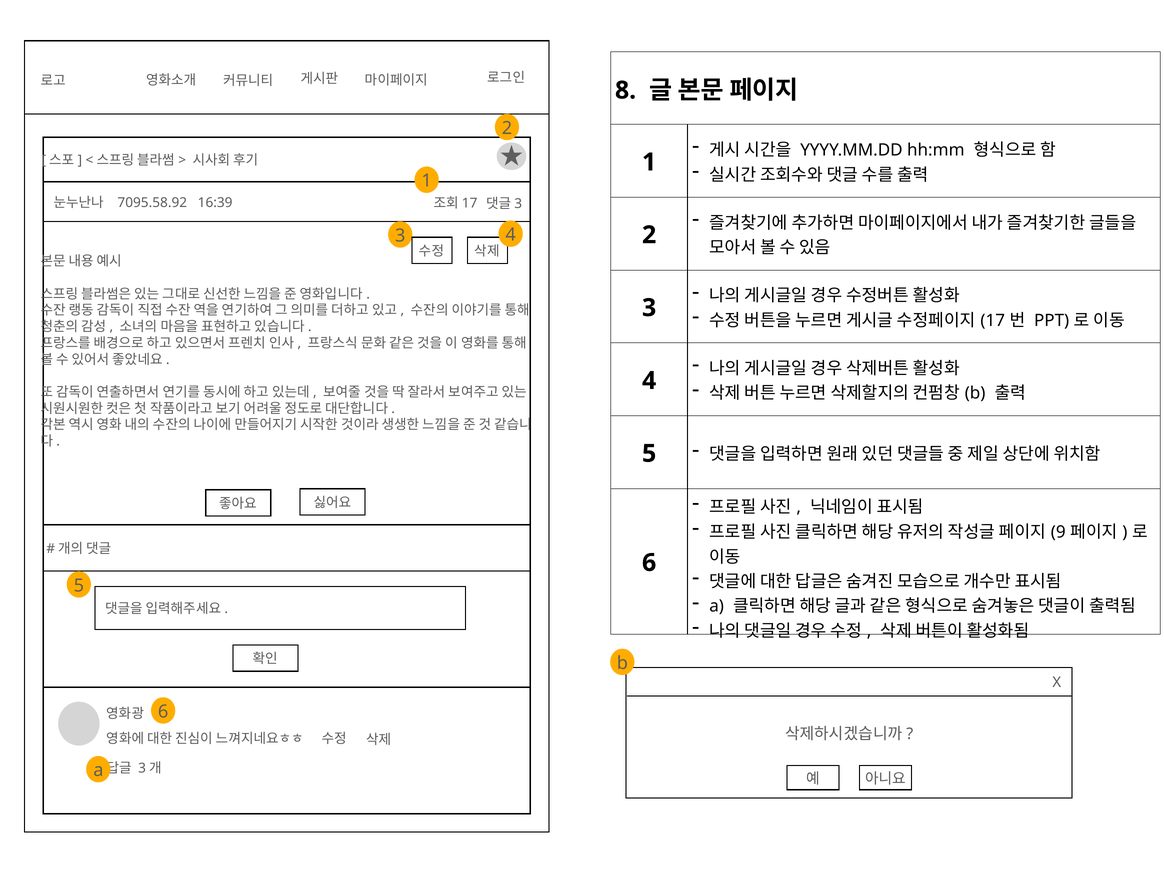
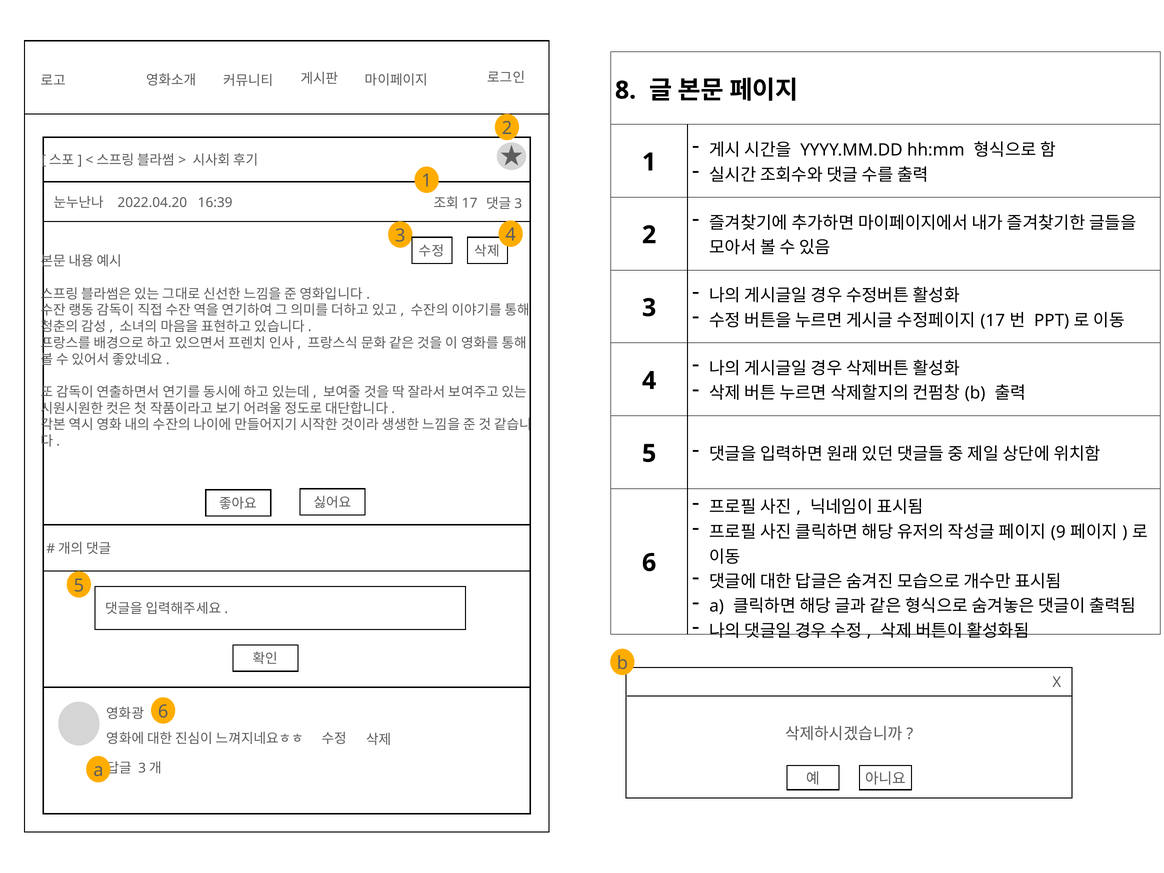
7095.58.92: 7095.58.92 -> 2022.04.20
